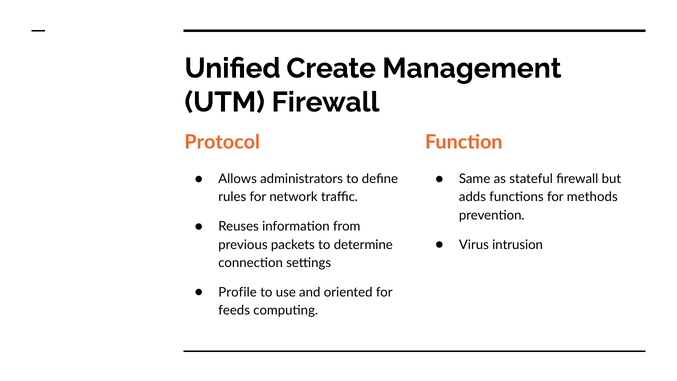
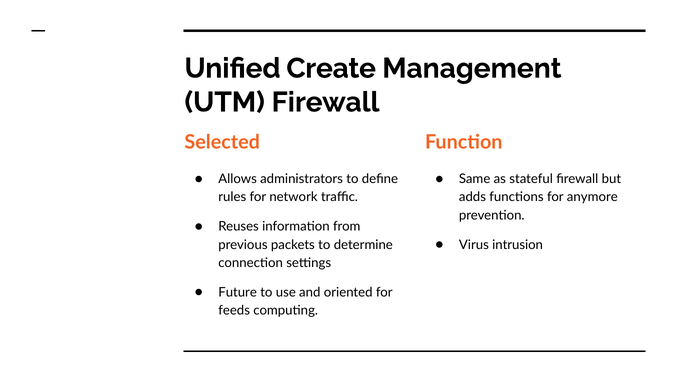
Protocol: Protocol -> Selected
methods: methods -> anymore
Profile: Profile -> Future
